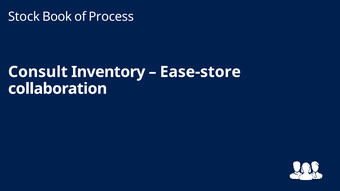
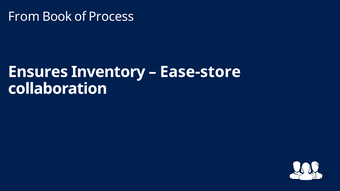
Stock: Stock -> From
Consult: Consult -> Ensures
